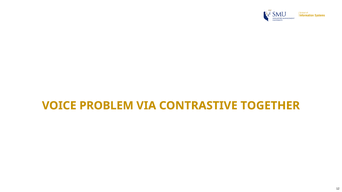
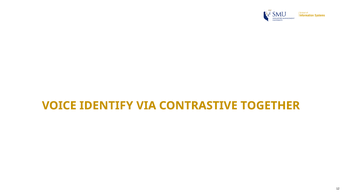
PROBLEM: PROBLEM -> IDENTIFY
